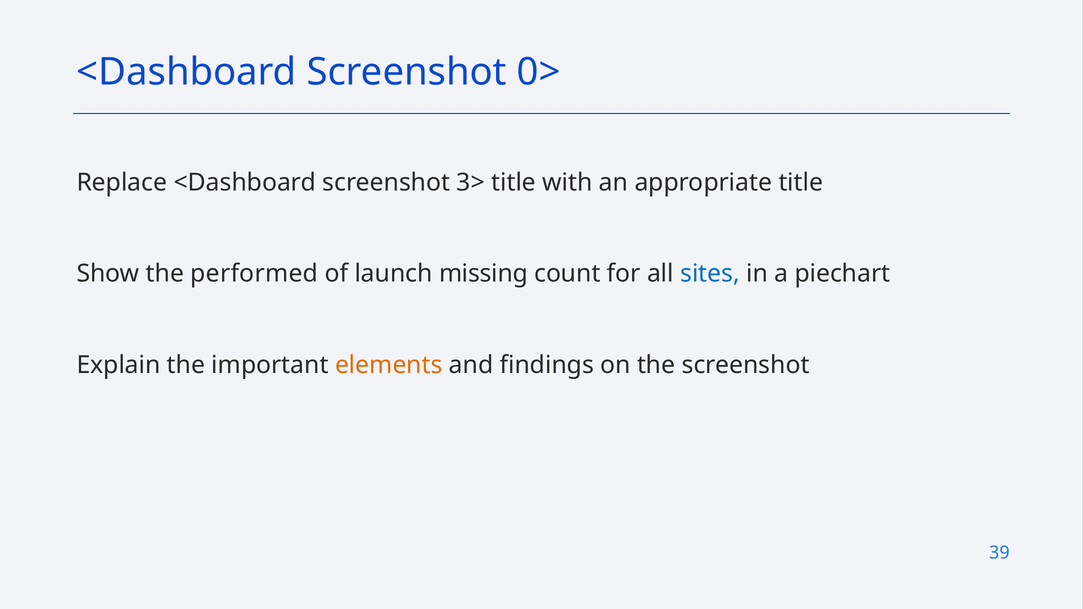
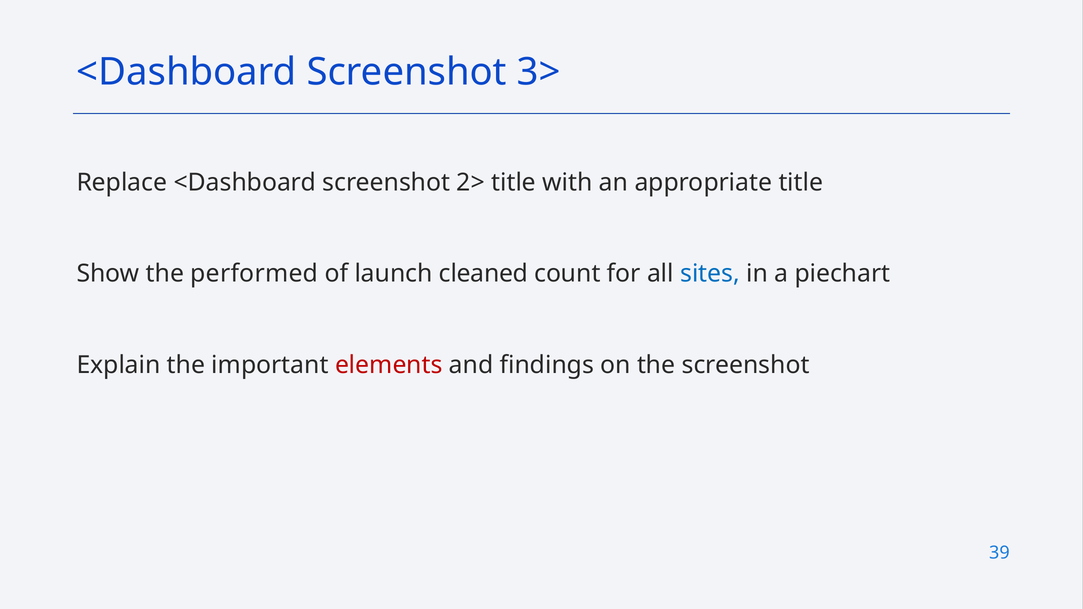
0>: 0> -> 3>
3>: 3> -> 2>
missing: missing -> cleaned
elements colour: orange -> red
